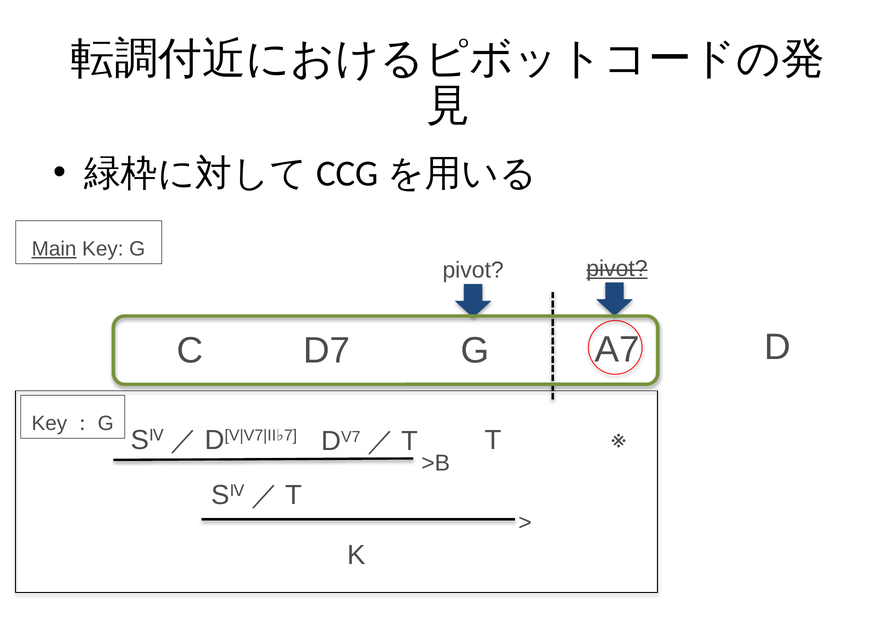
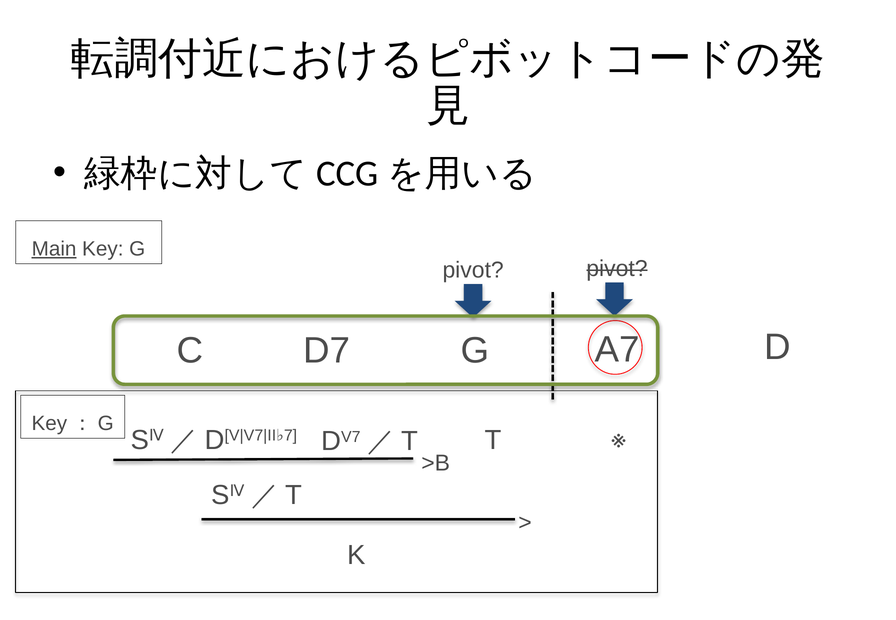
pivot at (617, 269) underline: present -> none
